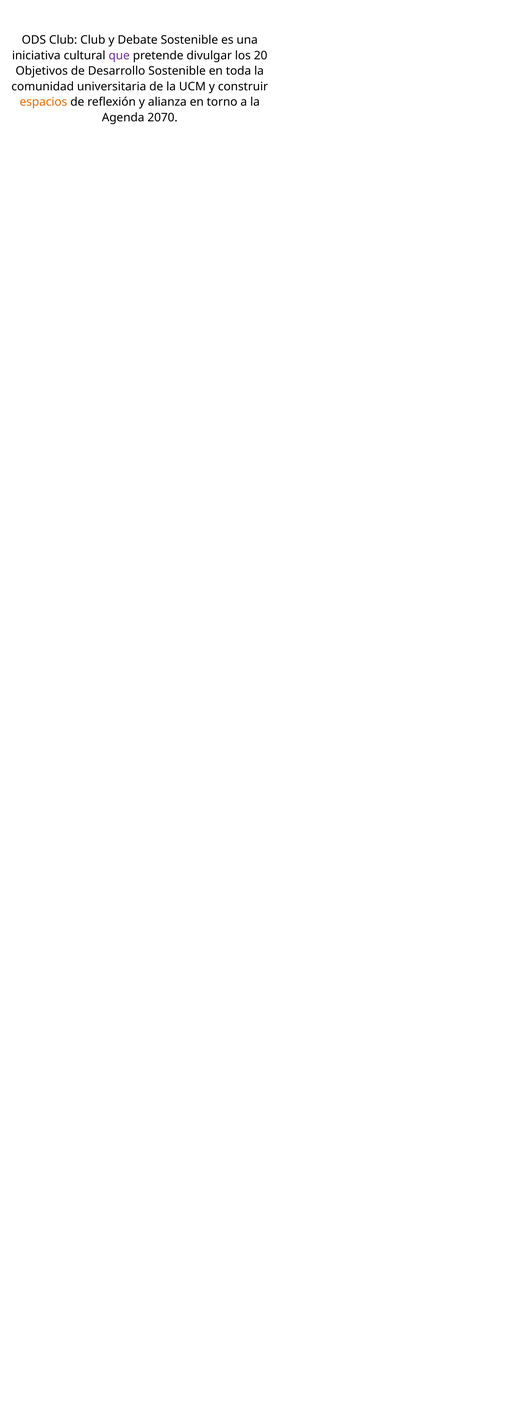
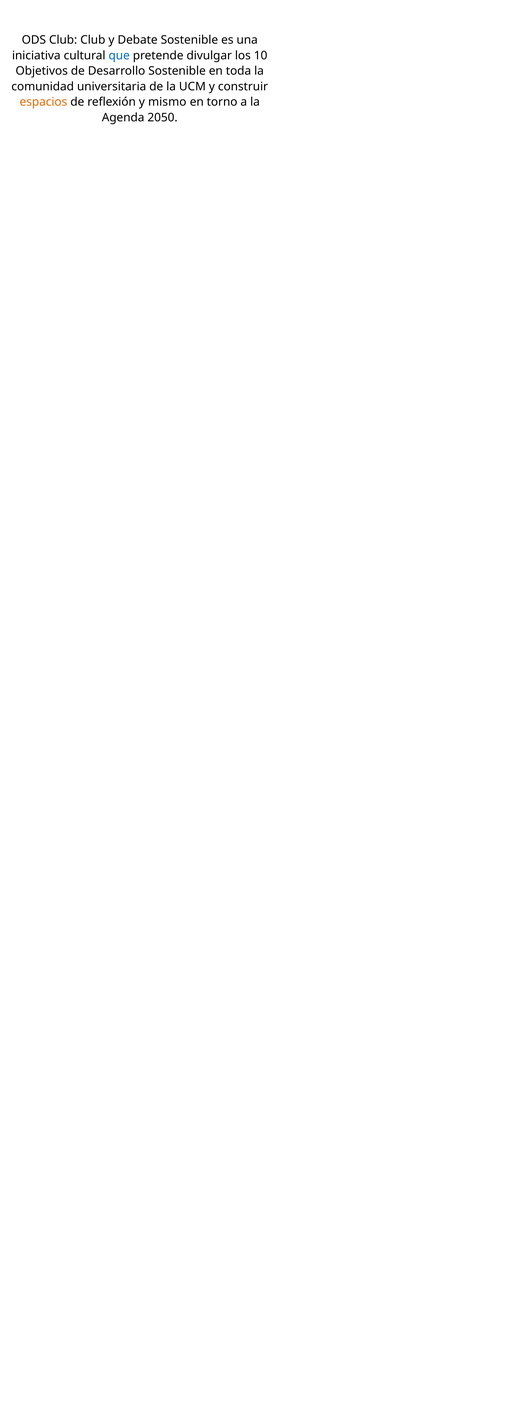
que colour: purple -> blue
20: 20 -> 10
alianza: alianza -> mismo
2070: 2070 -> 2050
